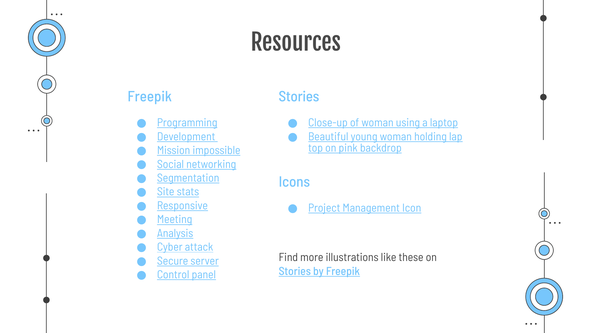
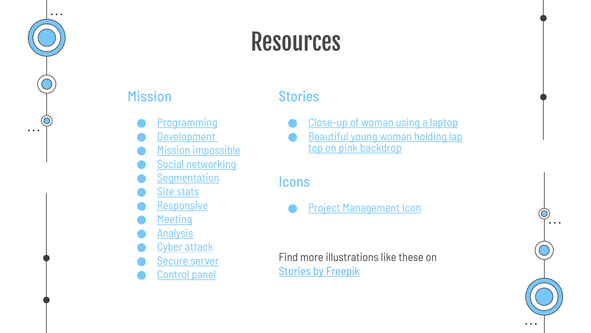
Freepik at (150, 96): Freepik -> Mission
